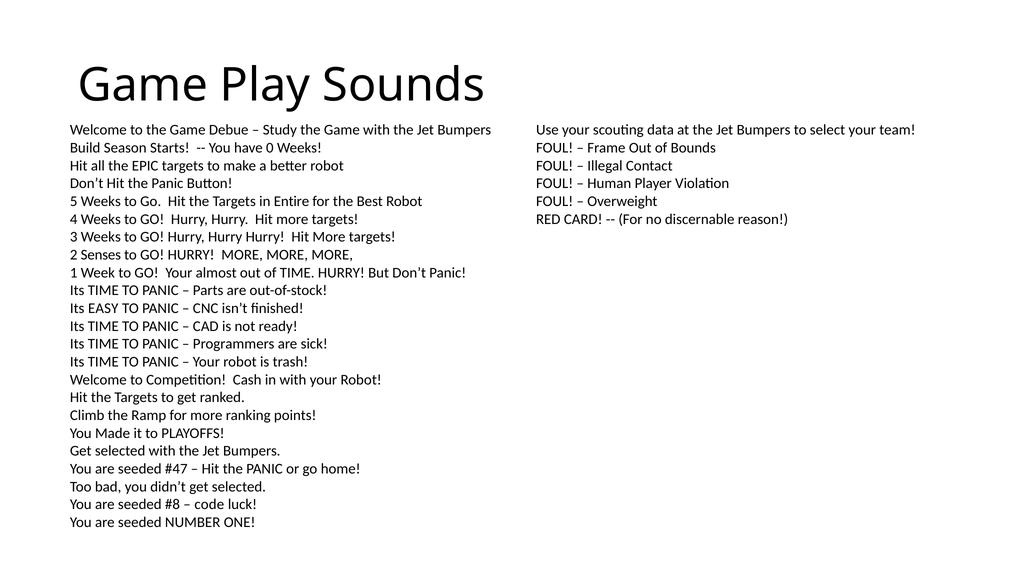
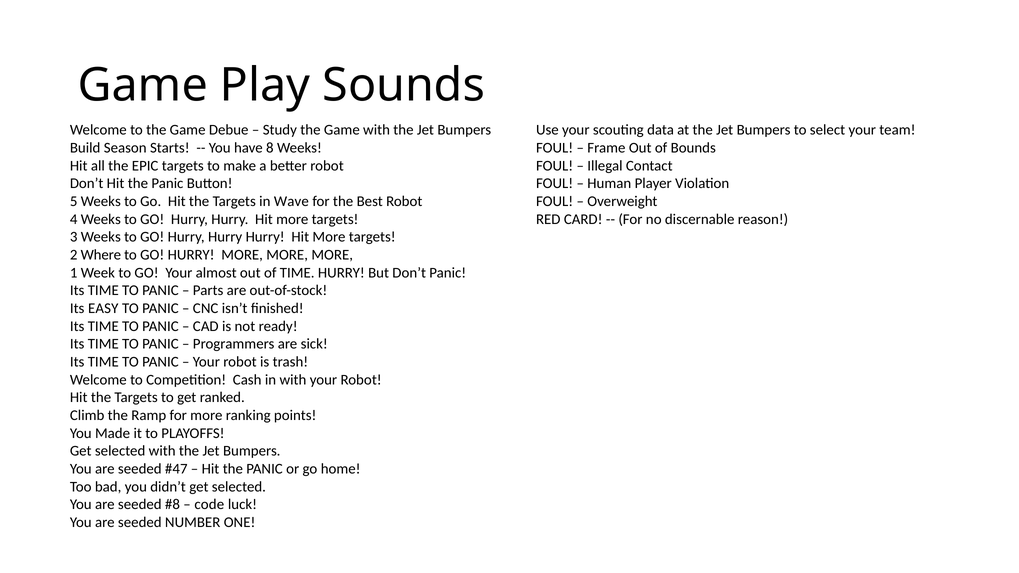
0: 0 -> 8
Entire: Entire -> Wave
Senses: Senses -> Where
